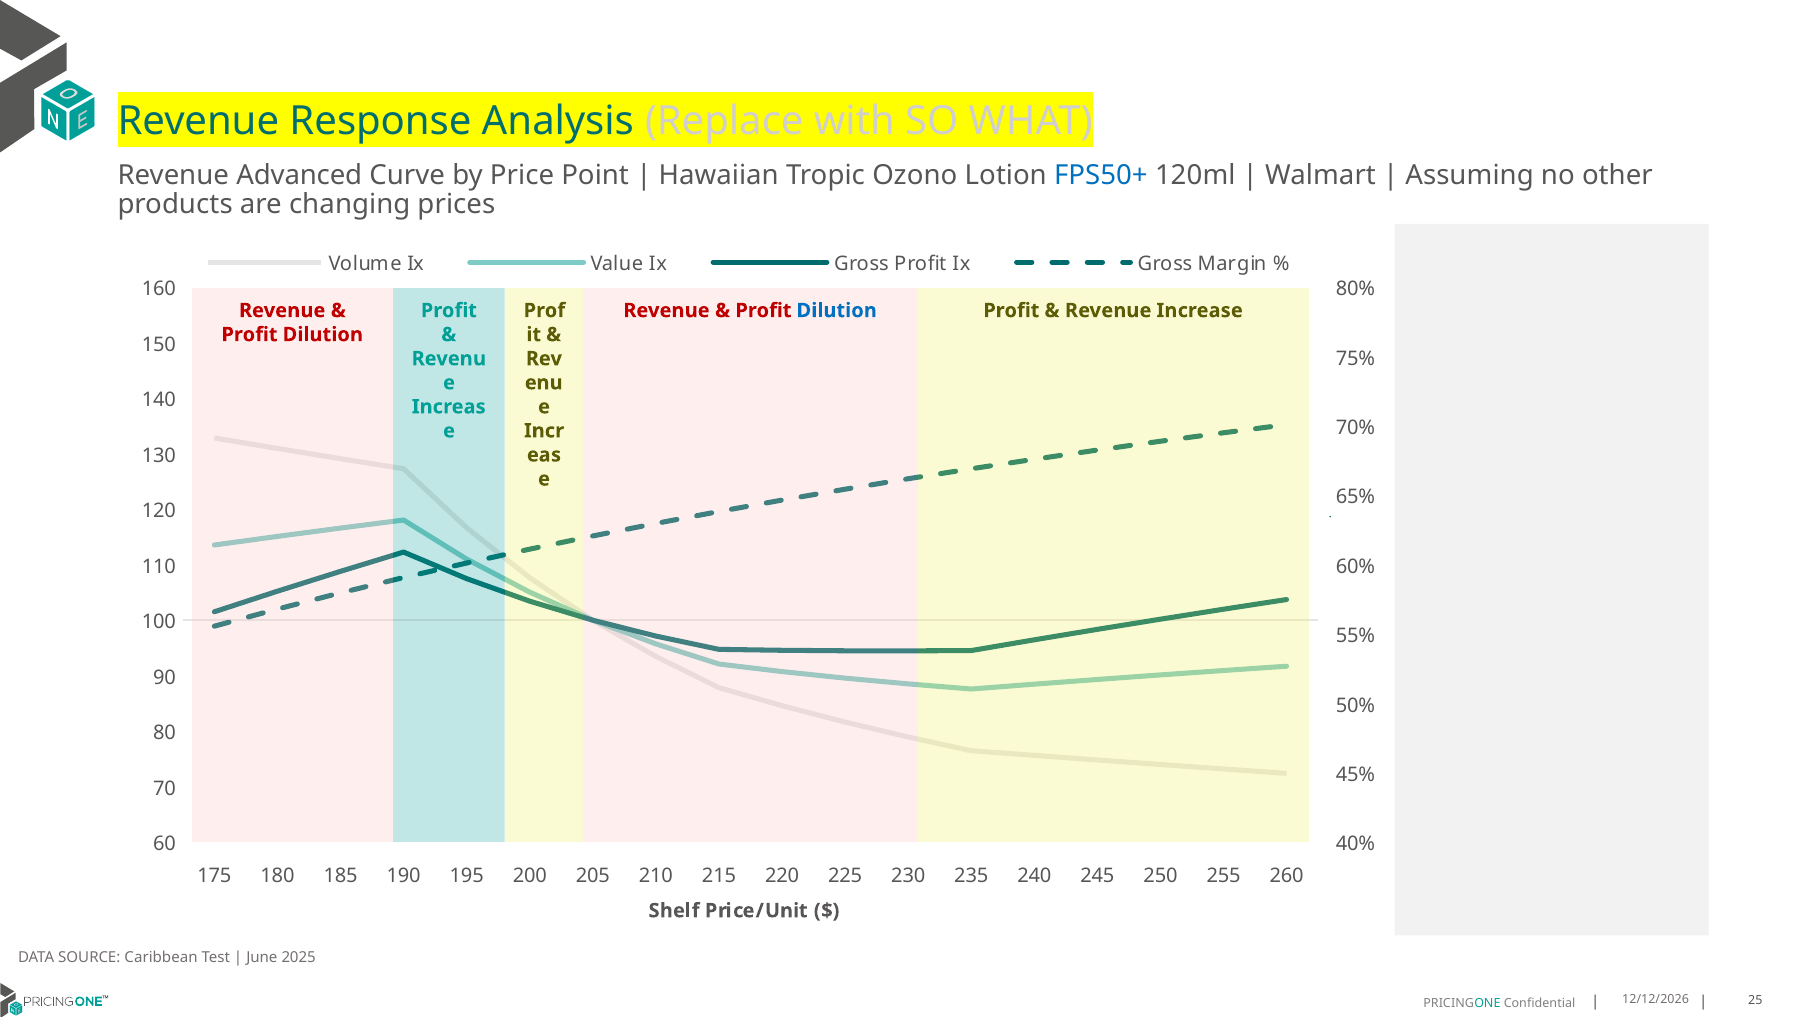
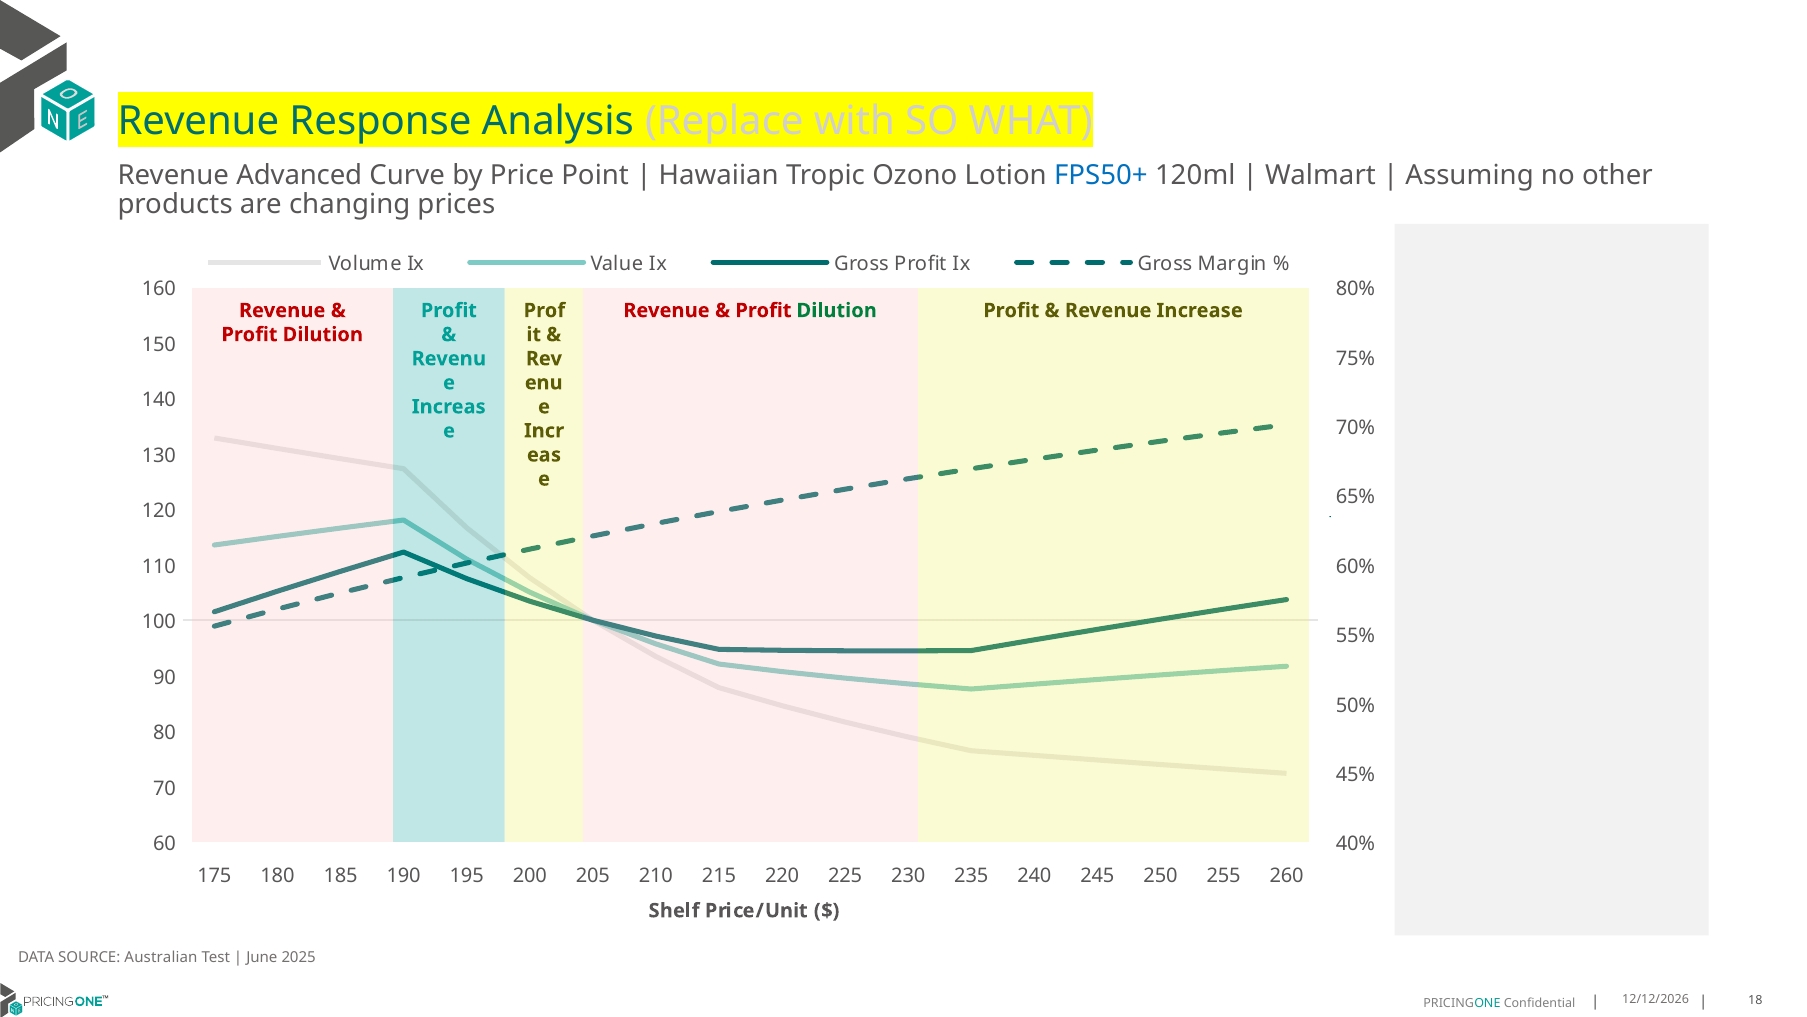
Dilution at (837, 310) colour: blue -> green
Caribbean: Caribbean -> Australian
25: 25 -> 18
